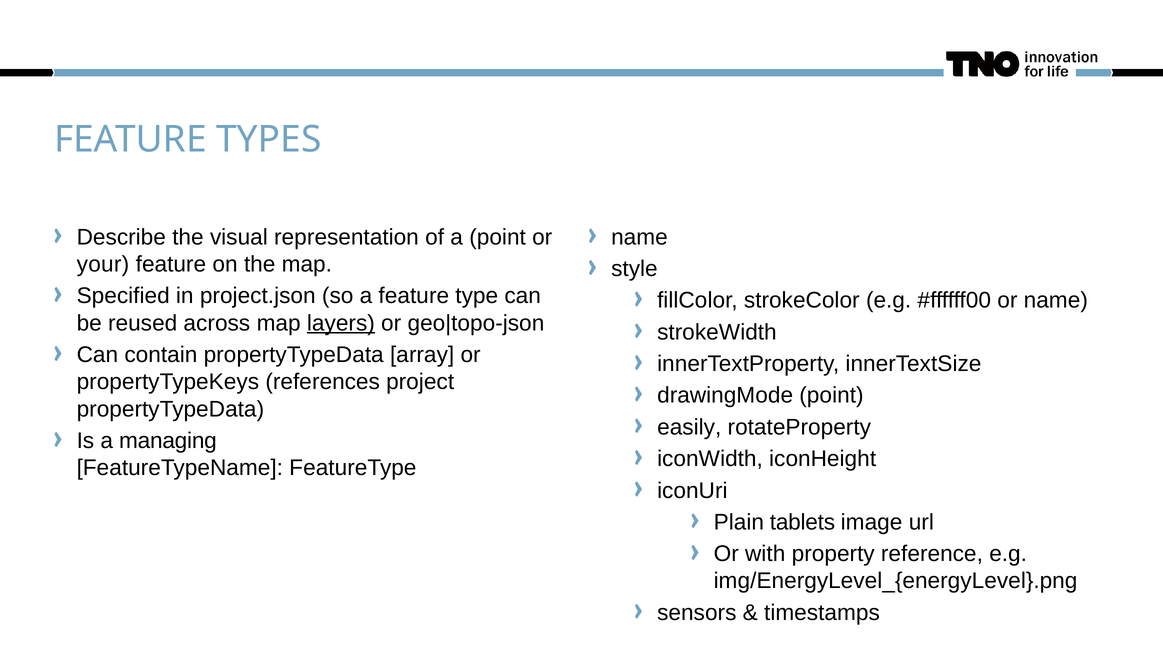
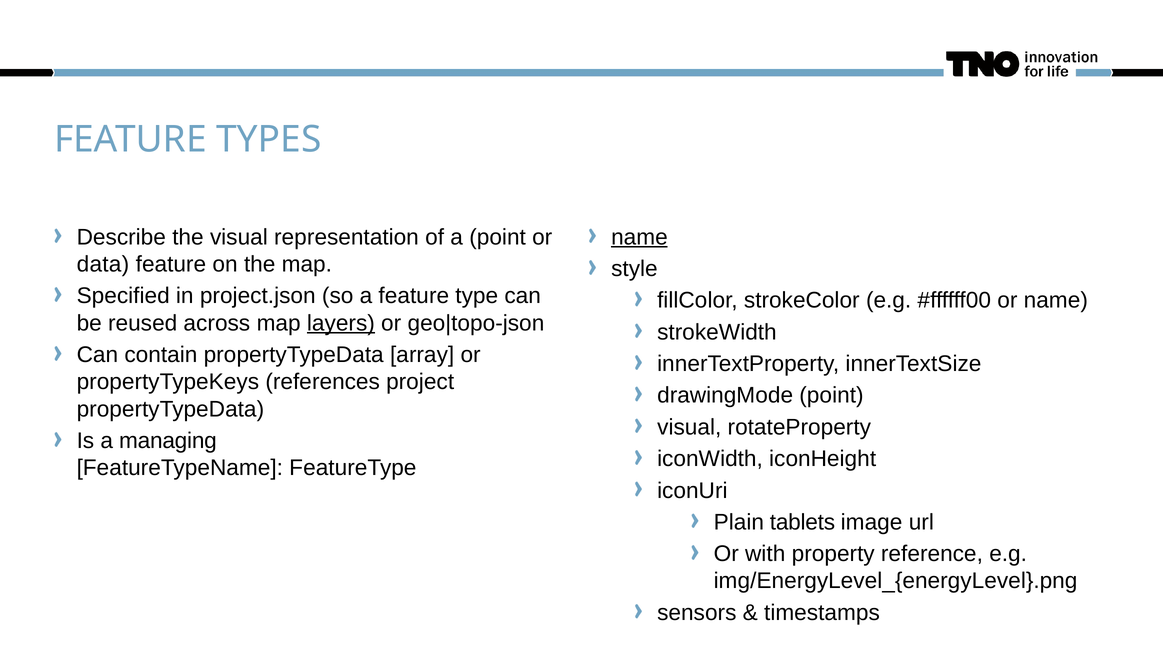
name at (639, 237) underline: none -> present
your: your -> data
easily at (689, 427): easily -> visual
